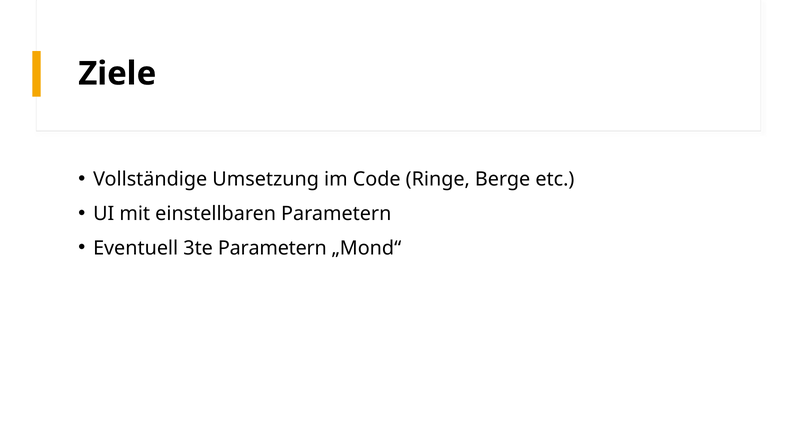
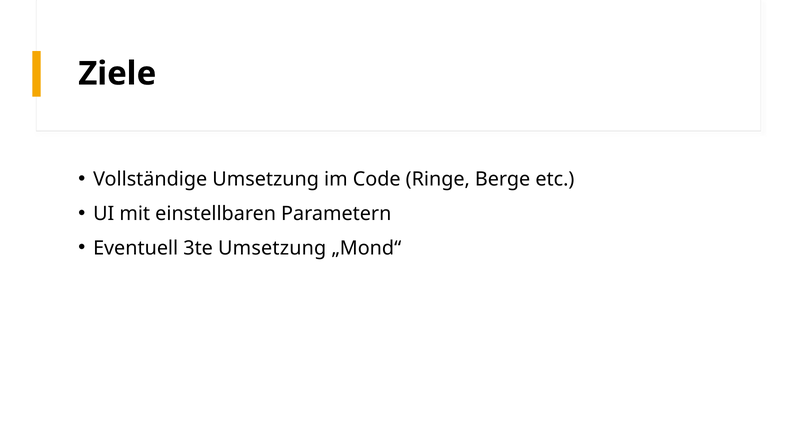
3te Parametern: Parametern -> Umsetzung
